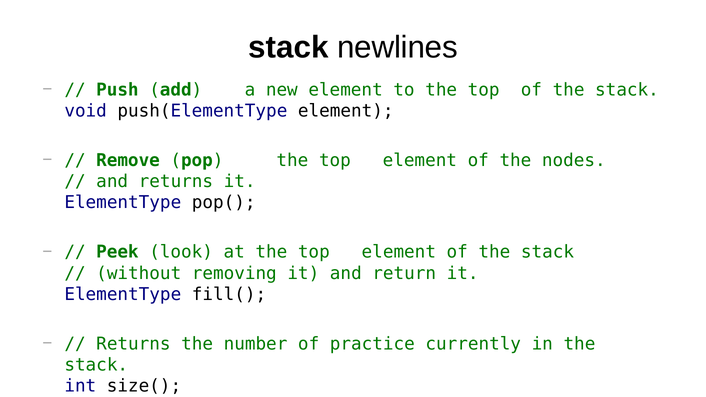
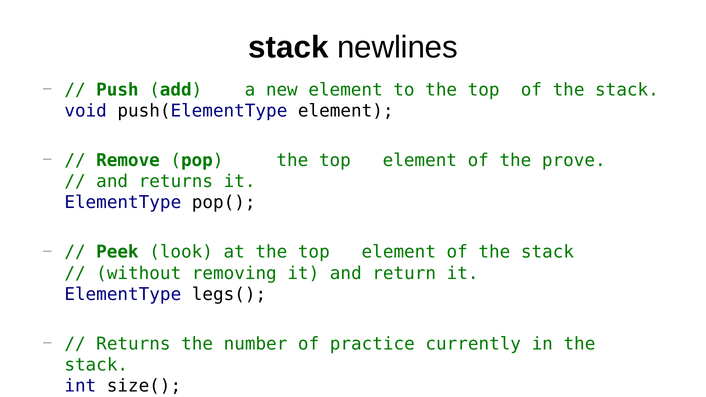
nodes: nodes -> prove
fill(: fill( -> legs(
